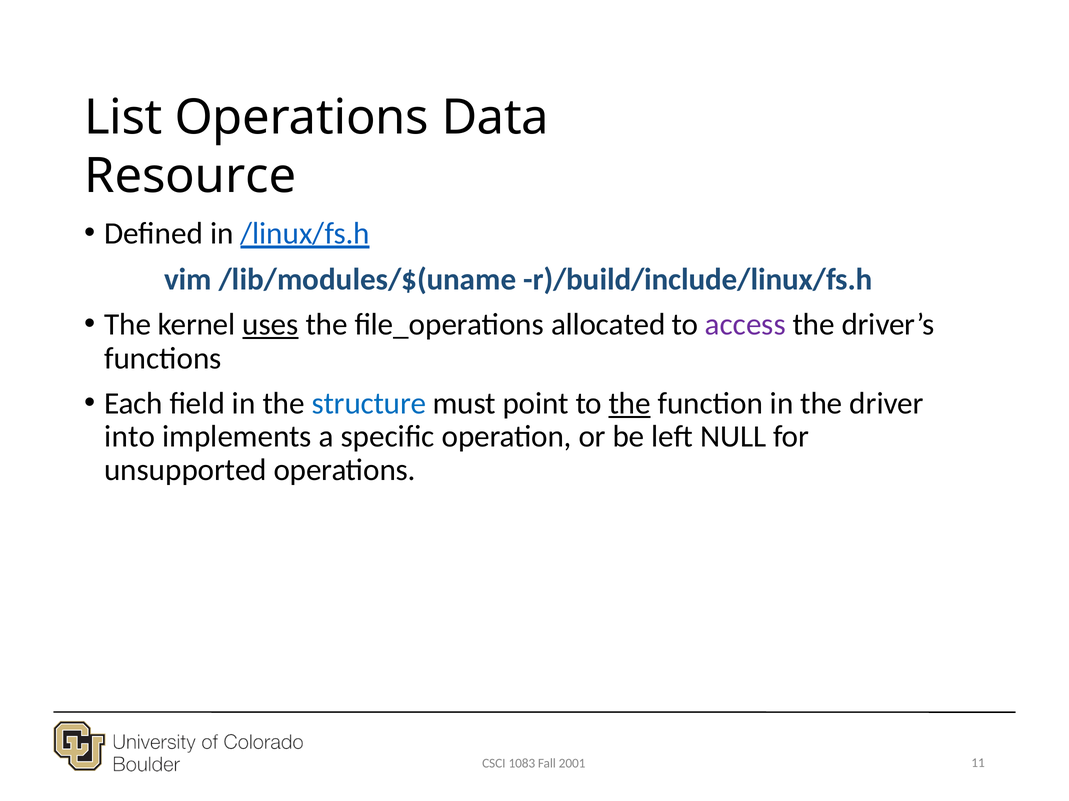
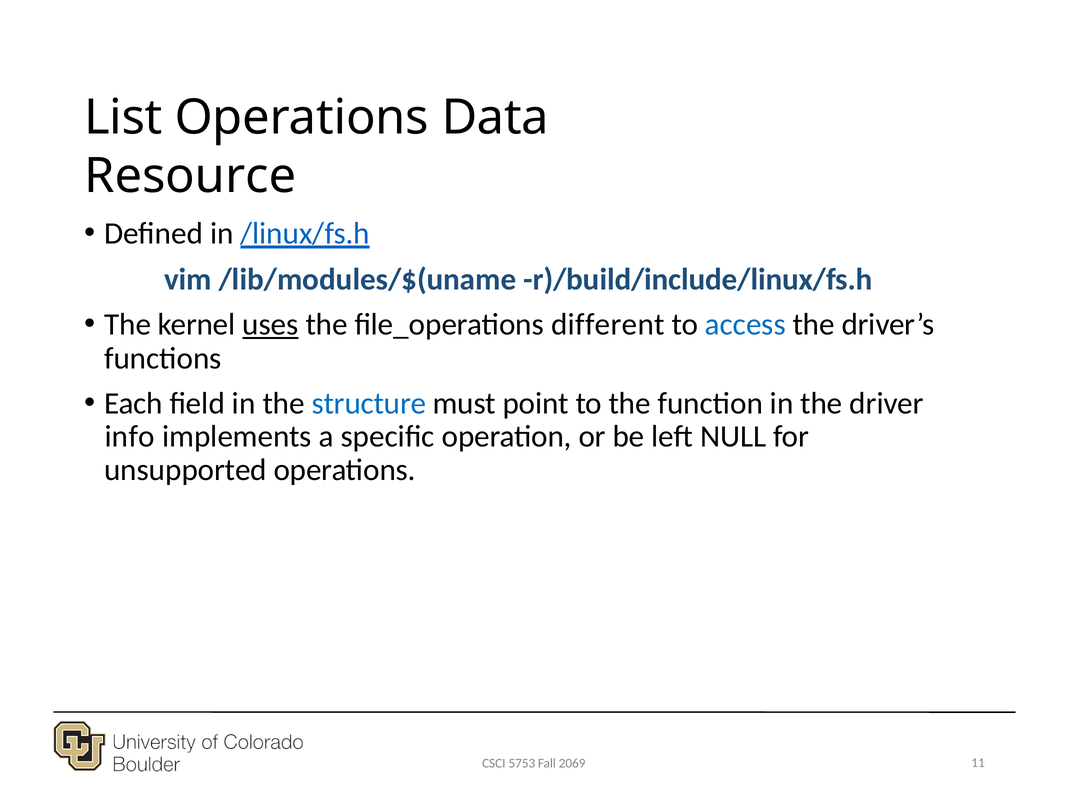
allocated: allocated -> different
access colour: purple -> blue
the at (630, 404) underline: present -> none
into: into -> info
1083: 1083 -> 5753
2001: 2001 -> 2069
